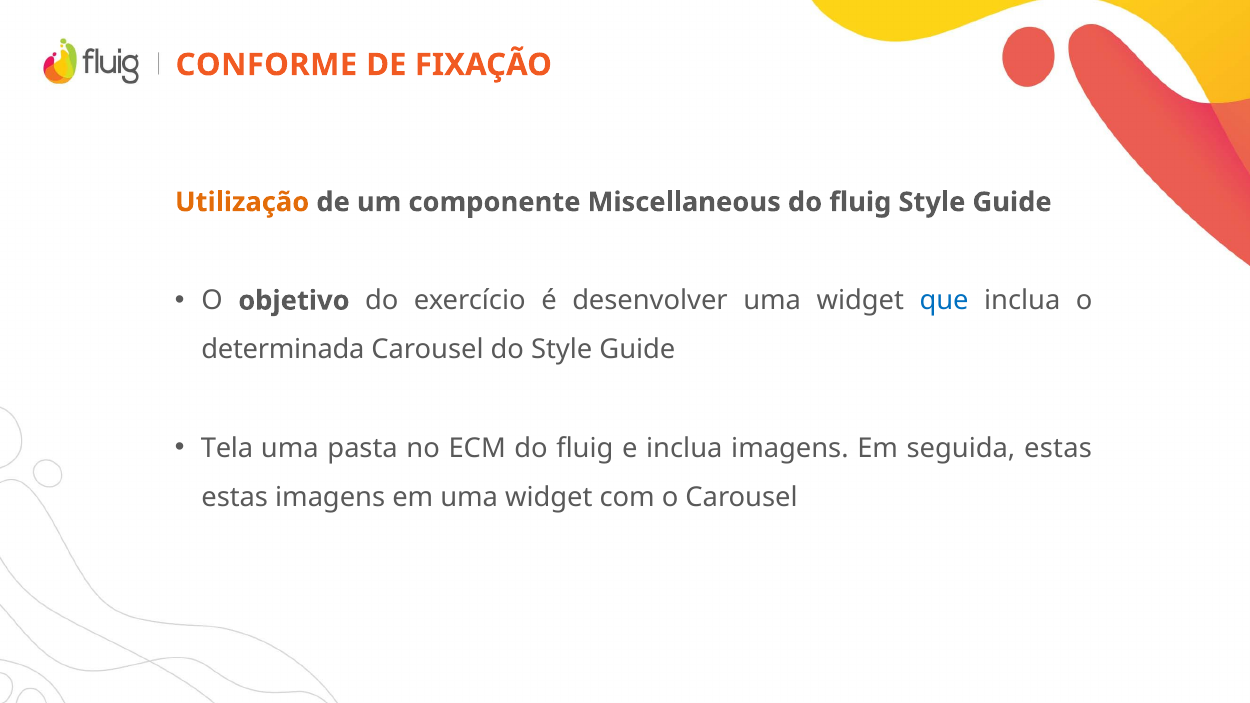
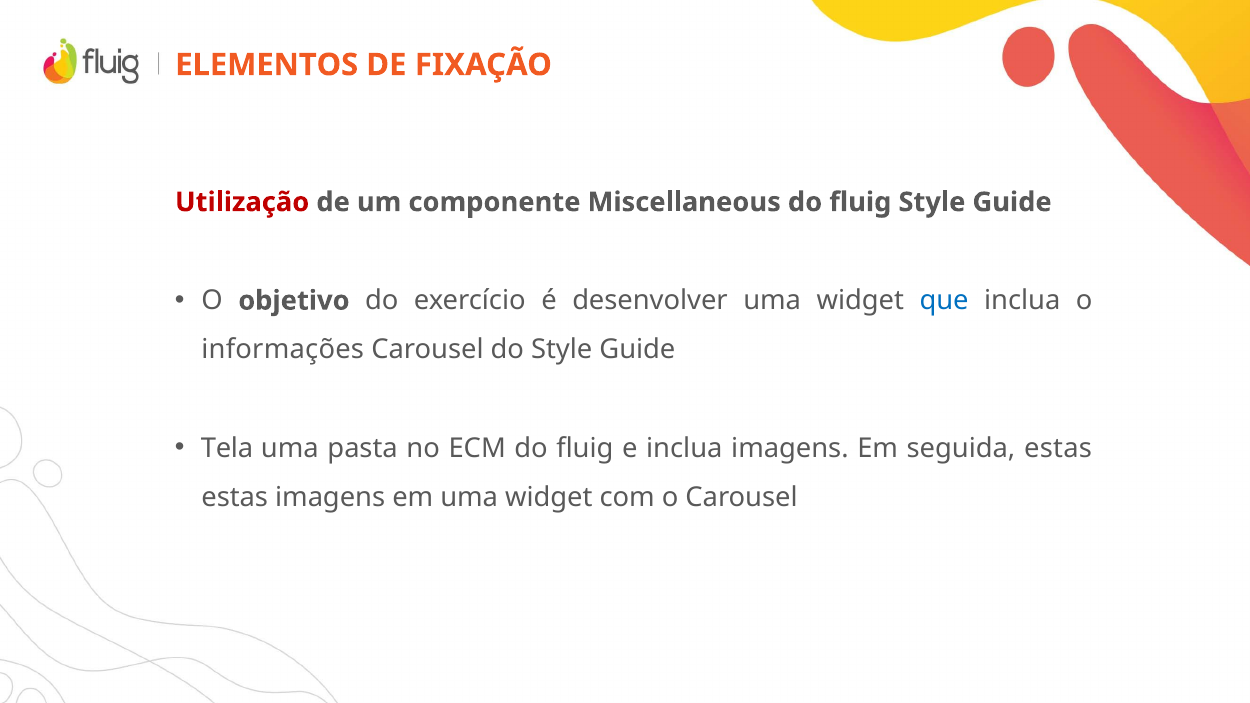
CONFORME: CONFORME -> ELEMENTOS
Utilização colour: orange -> red
determinada: determinada -> informações
